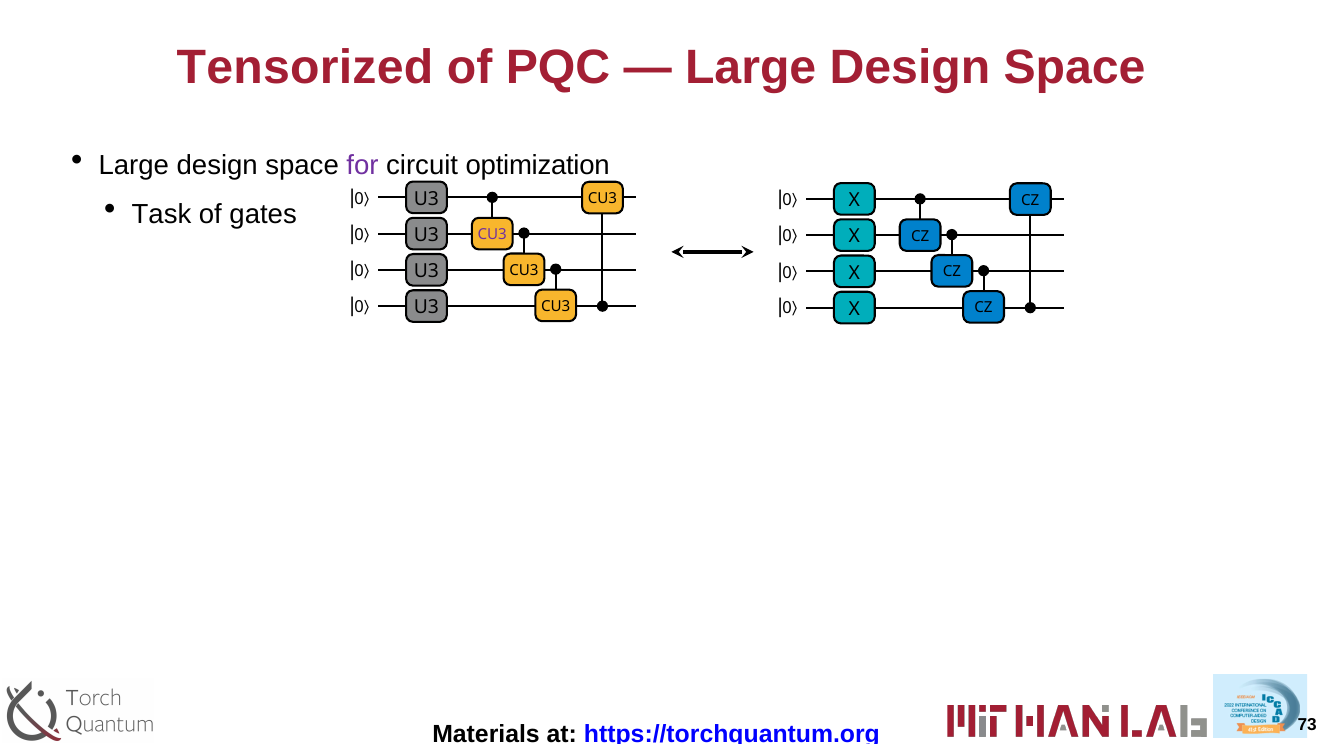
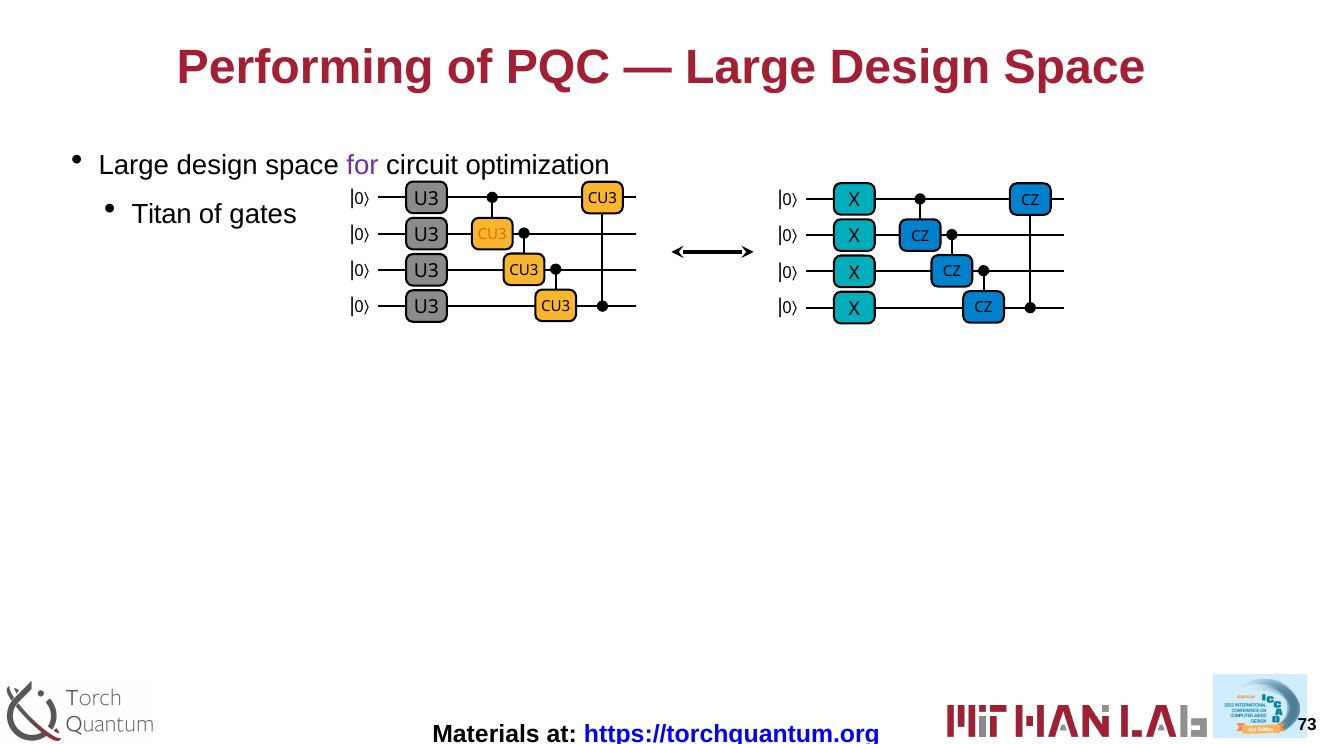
Tensorized: Tensorized -> Performing
Task: Task -> Titan
CU3 at (492, 235) colour: purple -> orange
